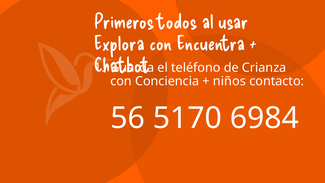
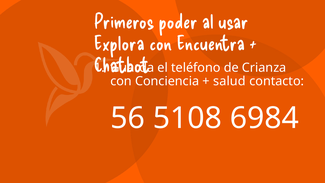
todos: todos -> poder
niños: niños -> salud
5170: 5170 -> 5108
